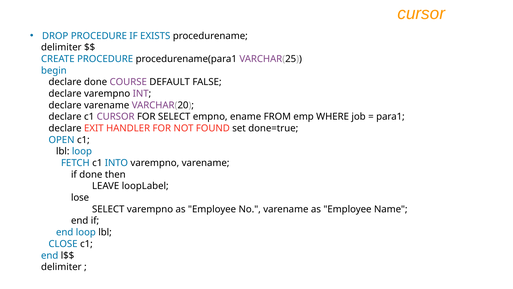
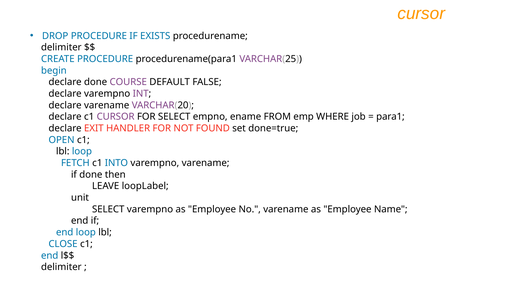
lose: lose -> unit
